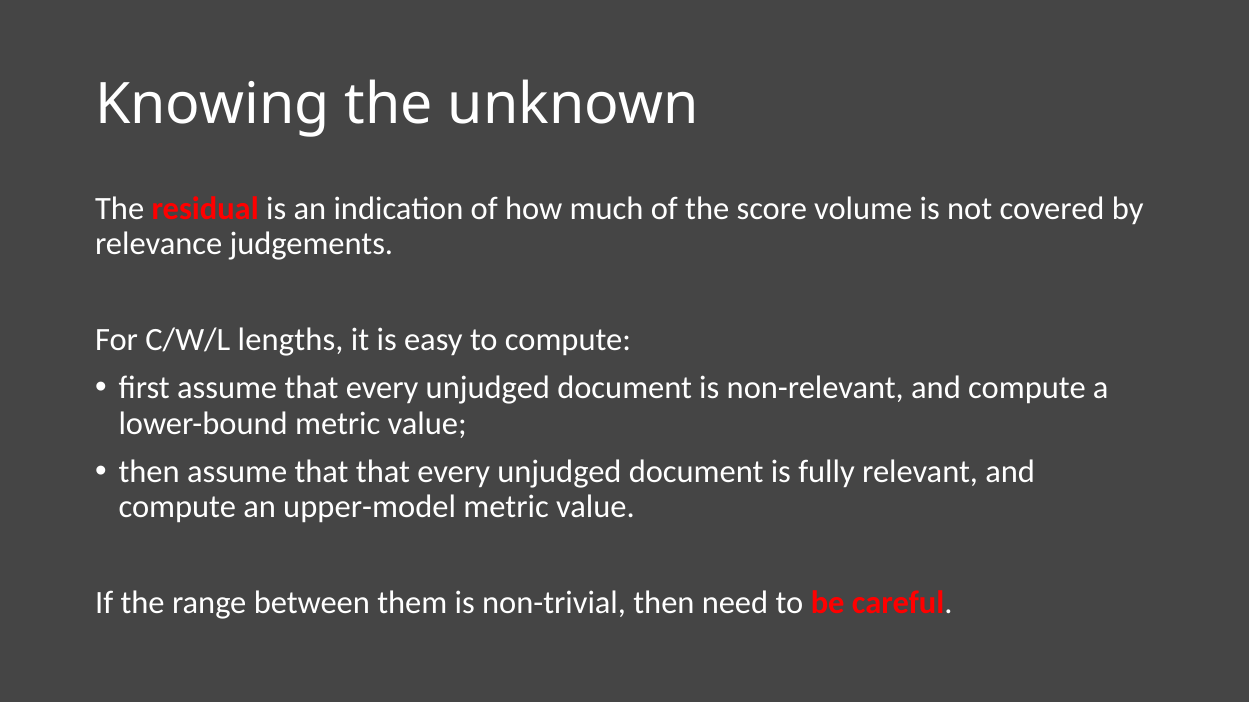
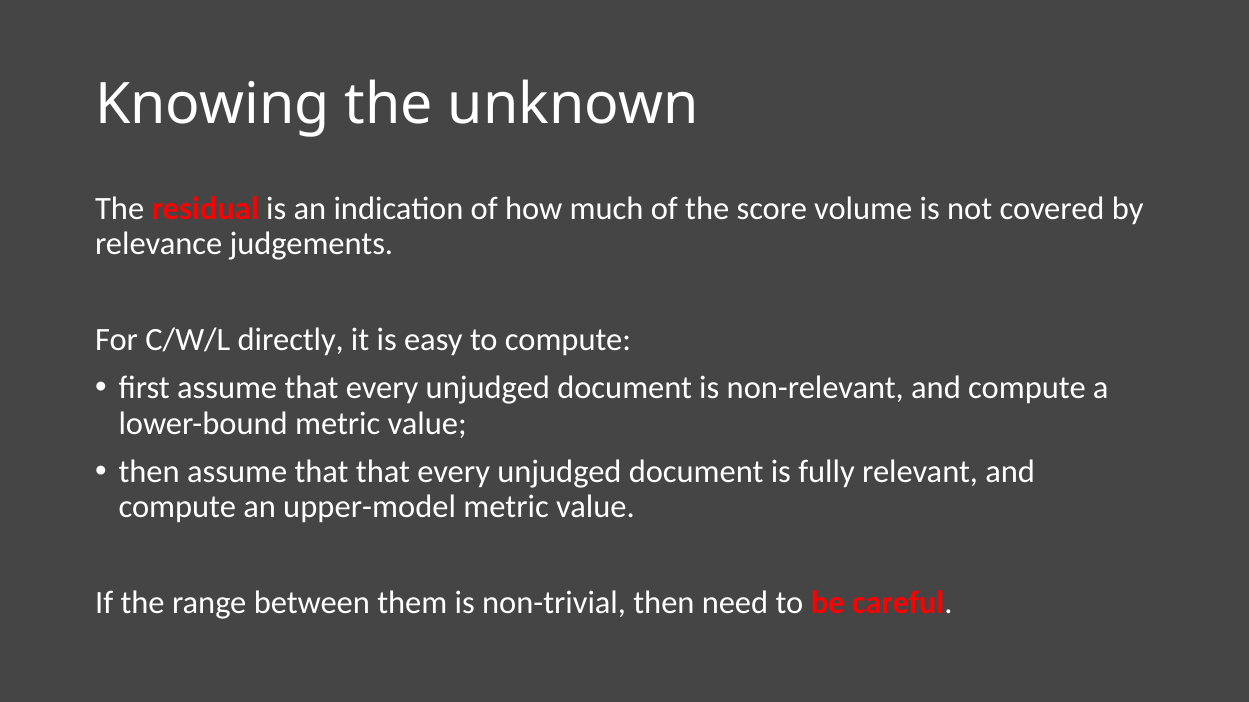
lengths: lengths -> directly
